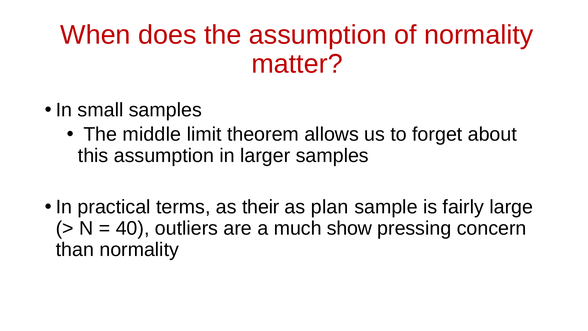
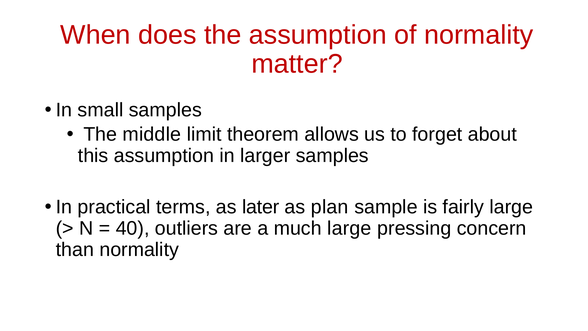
their: their -> later
much show: show -> large
